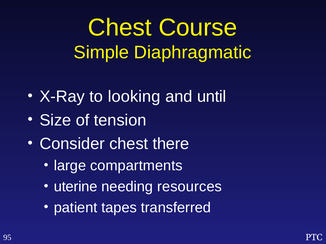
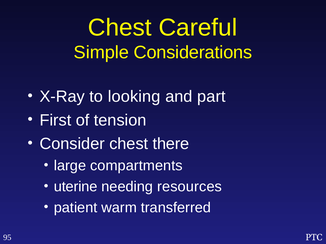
Course: Course -> Careful
Diaphragmatic: Diaphragmatic -> Considerations
until: until -> part
Size: Size -> First
tapes: tapes -> warm
